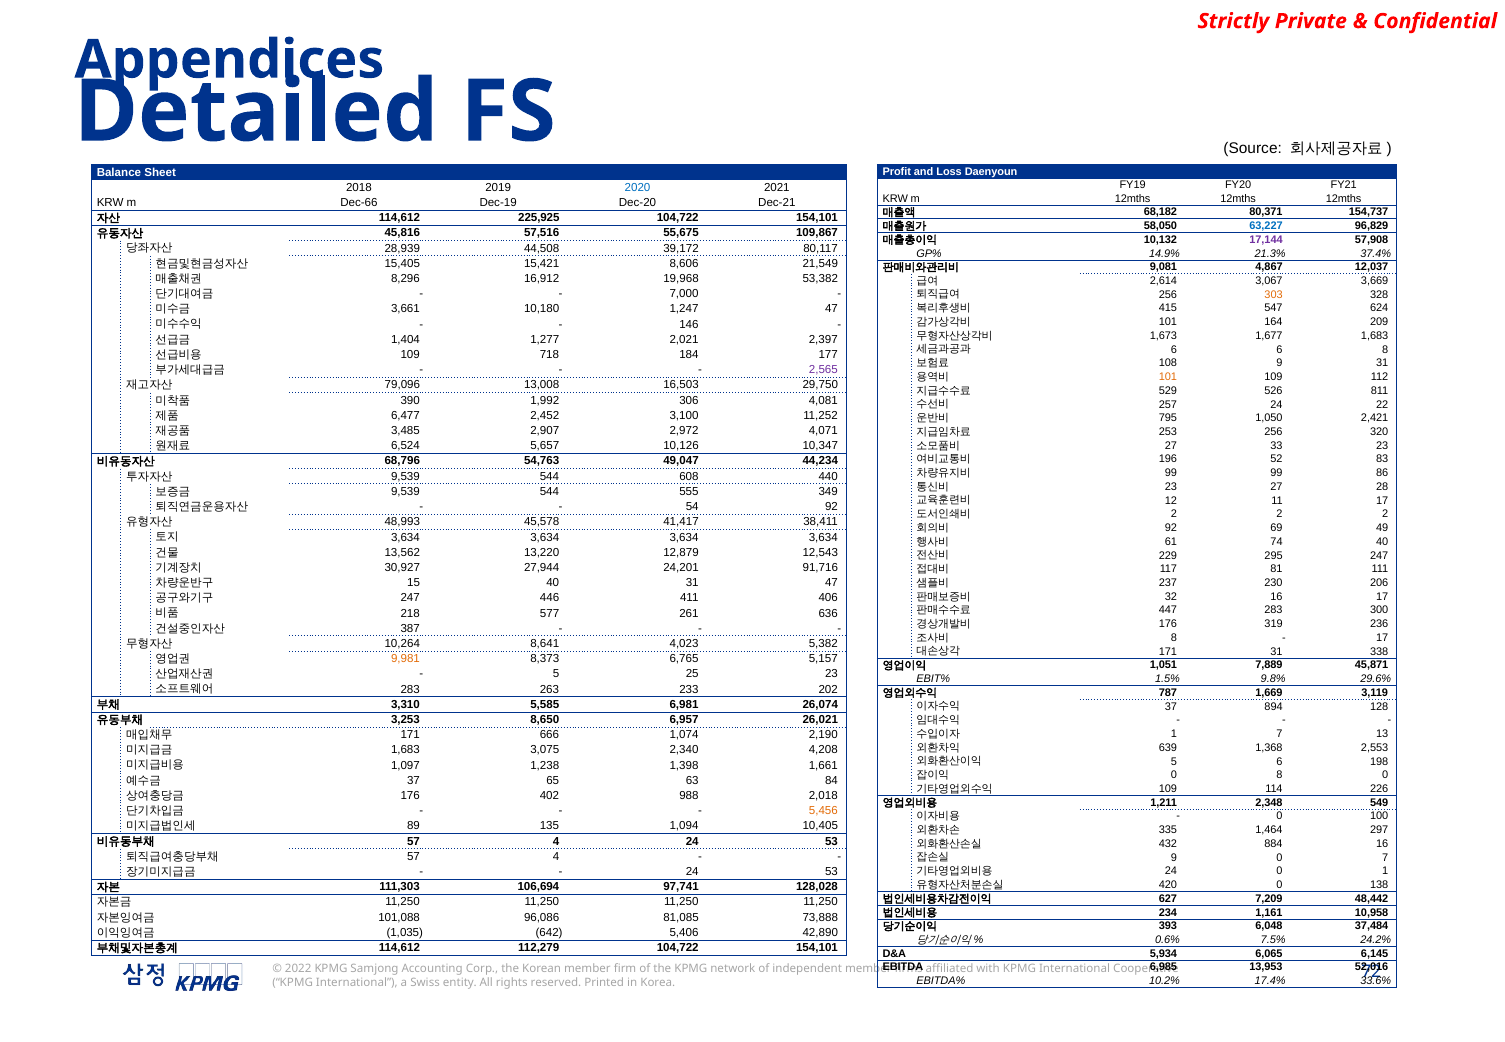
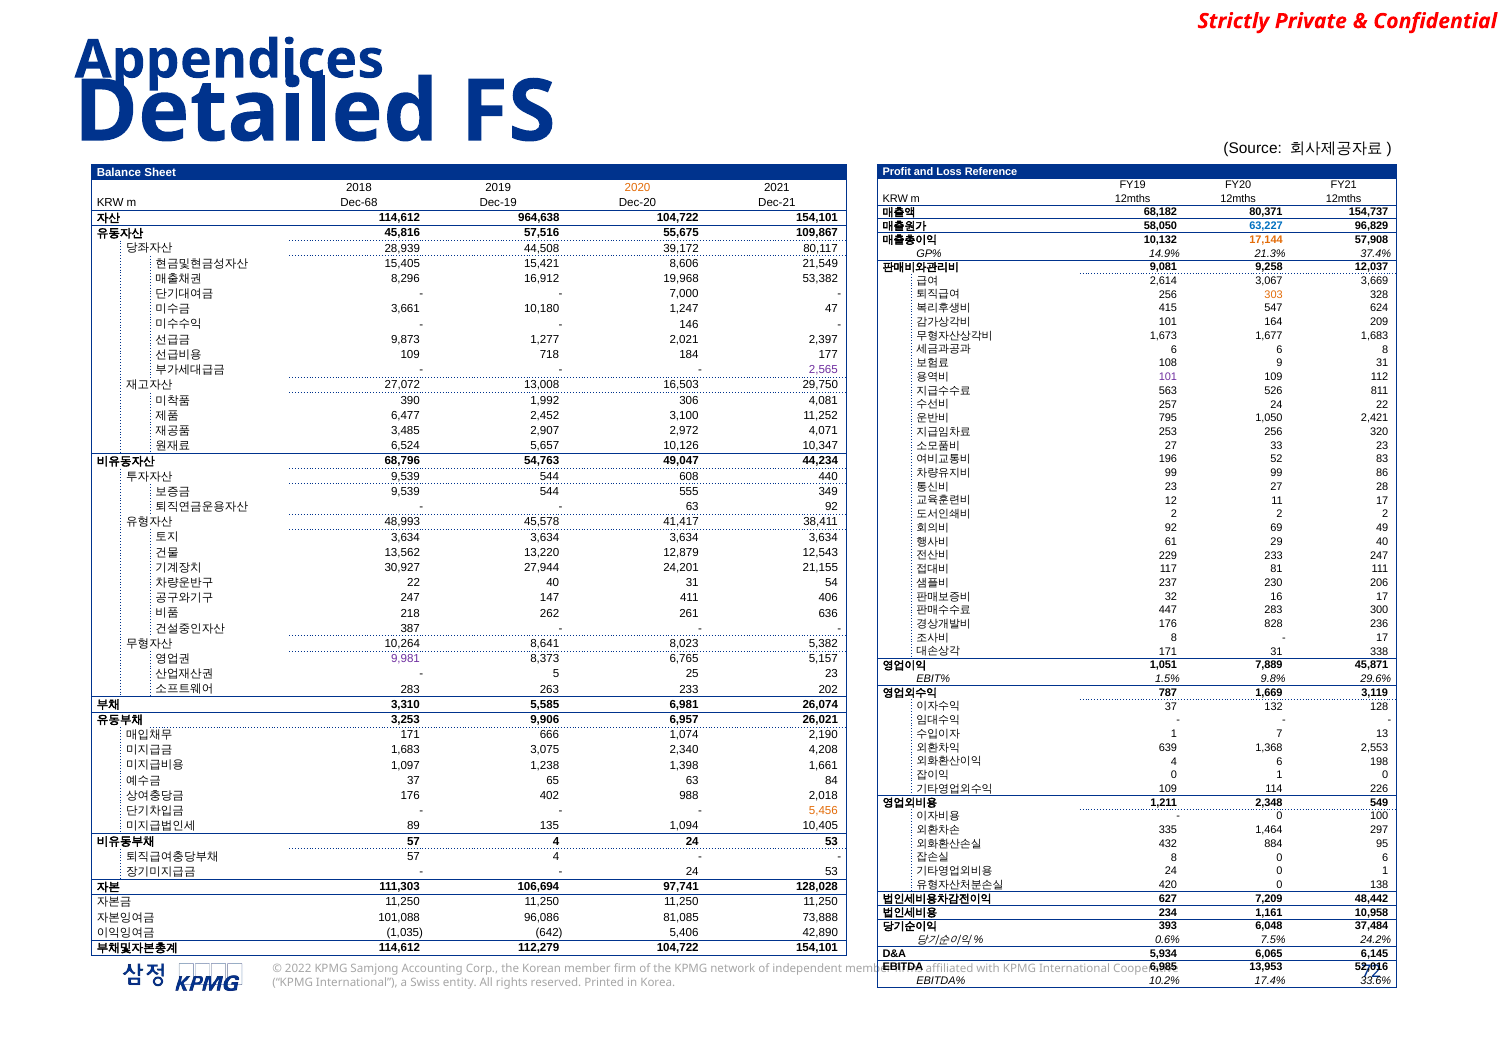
Daenyoun: Daenyoun -> Reference
2020 colour: blue -> orange
Dec-66: Dec-66 -> Dec-68
225,925: 225,925 -> 964,638
17,144 colour: purple -> orange
4,867: 4,867 -> 9,258
1,404: 1,404 -> 9,873
101 at (1168, 377) colour: orange -> purple
79,096: 79,096 -> 27,072
529: 529 -> 563
54 at (692, 507): 54 -> 63
74: 74 -> 29
229 295: 295 -> 233
91,716: 91,716 -> 21,155
15 at (414, 583): 15 -> 22
31 47: 47 -> 54
446: 446 -> 147
577: 577 -> 262
319: 319 -> 828
4,023: 4,023 -> 8,023
9,981 colour: orange -> purple
894: 894 -> 132
8,650: 8,650 -> 9,906
5 at (1174, 761): 5 -> 4
8 at (1280, 775): 8 -> 1
884 16: 16 -> 95
9 at (1174, 857): 9 -> 8
0 7: 7 -> 6
